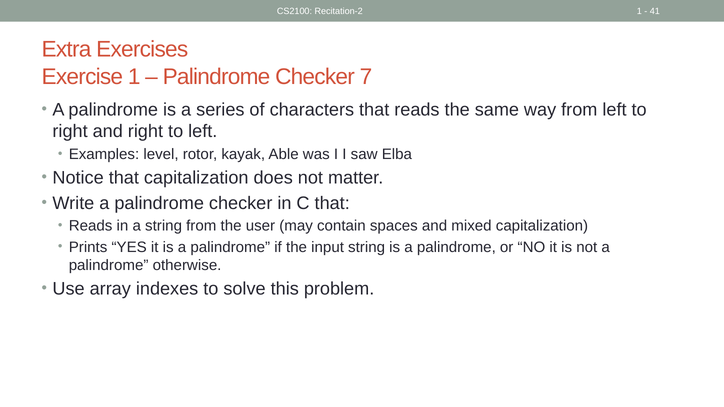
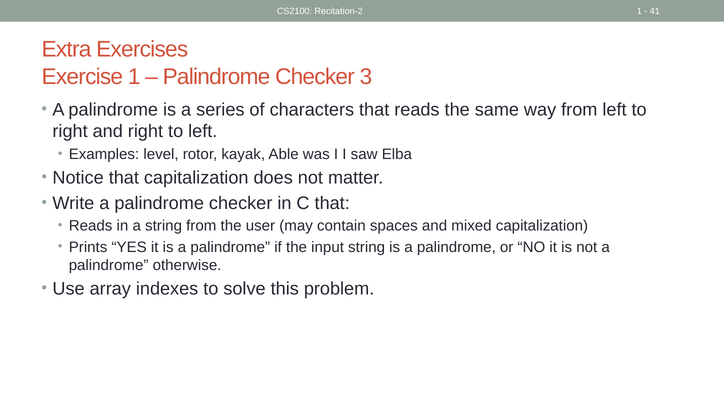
7: 7 -> 3
